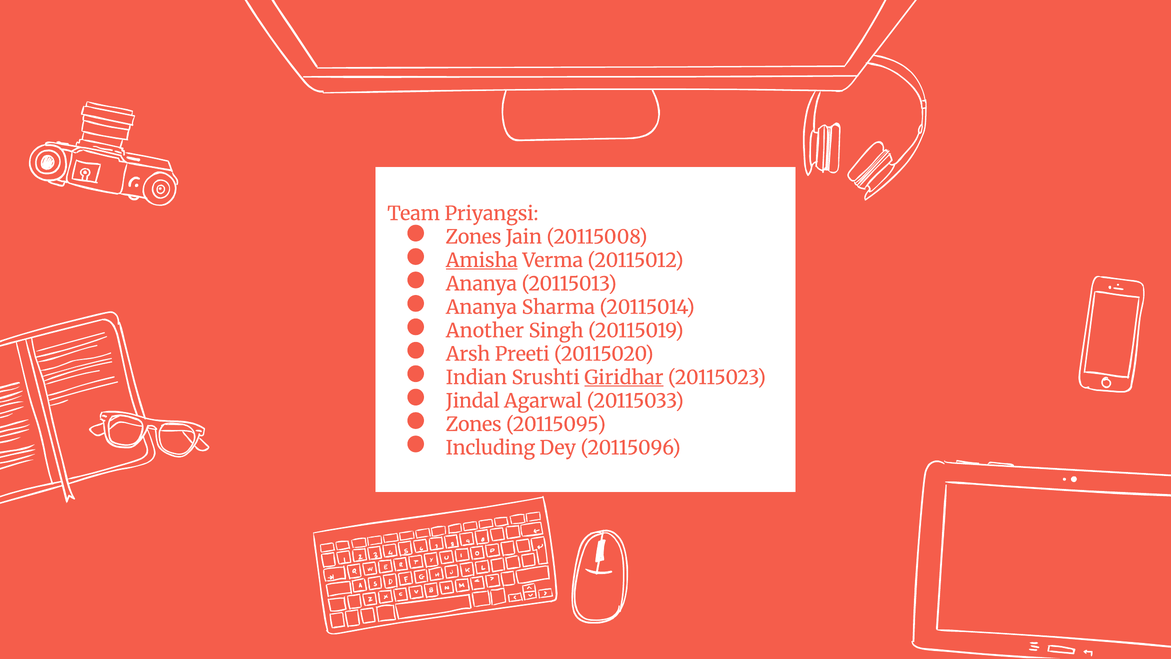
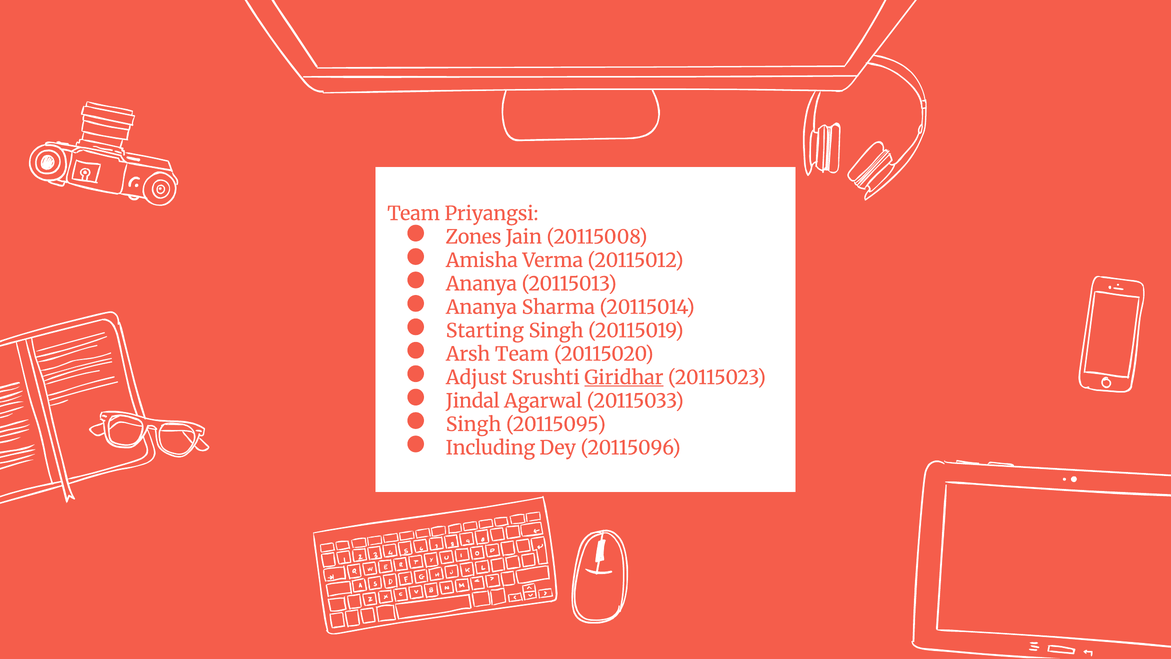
Amisha underline: present -> none
Another: Another -> Starting
Arsh Preeti: Preeti -> Team
Indian: Indian -> Adjust
Zones at (474, 424): Zones -> Singh
